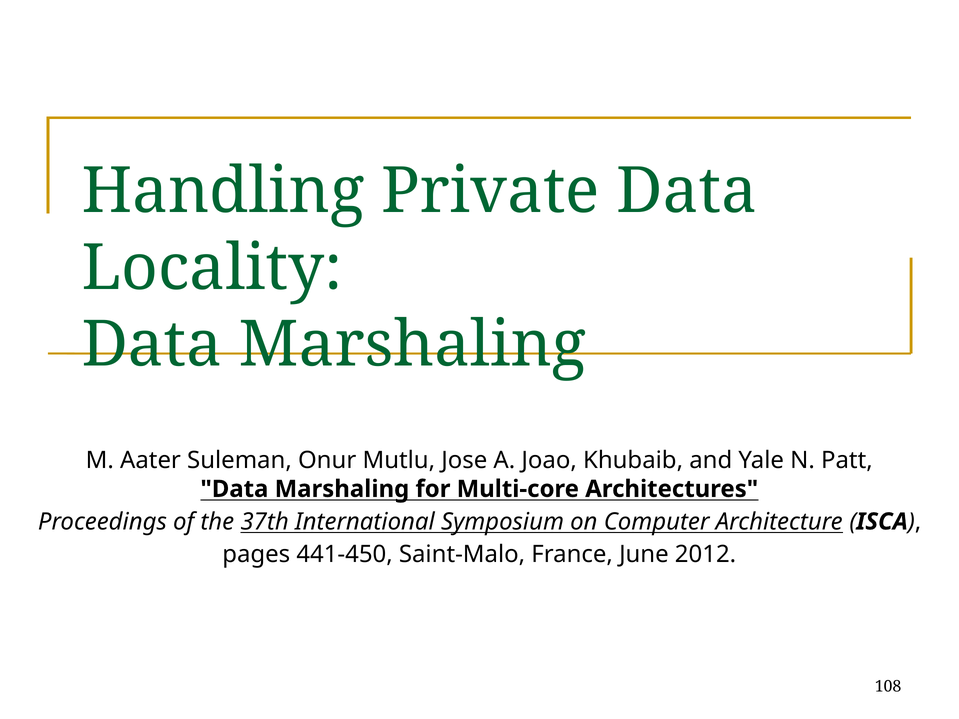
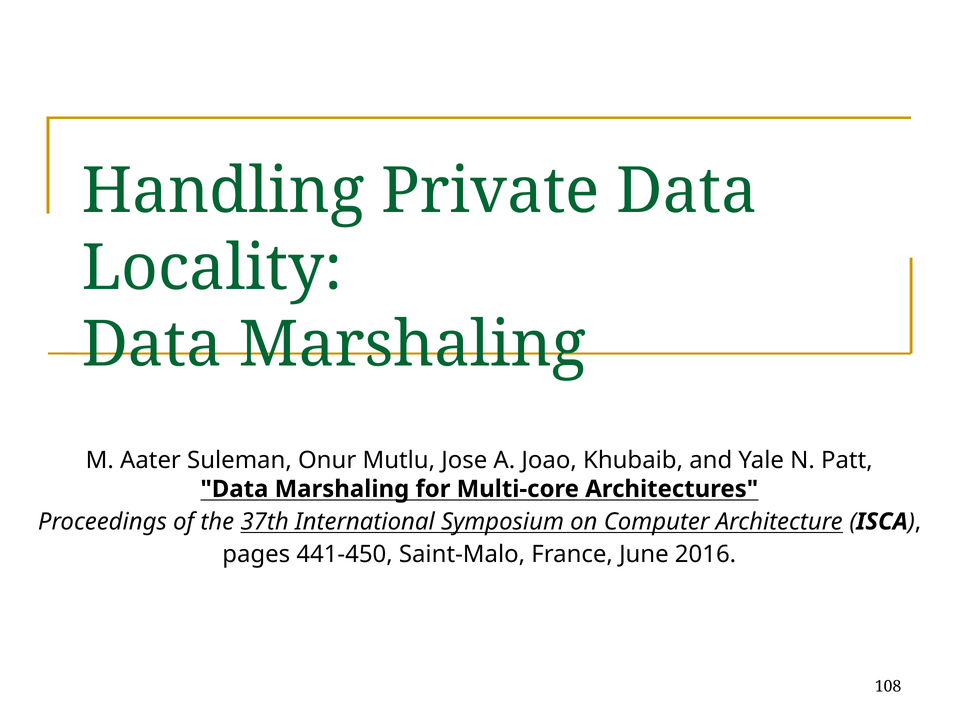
2012: 2012 -> 2016
